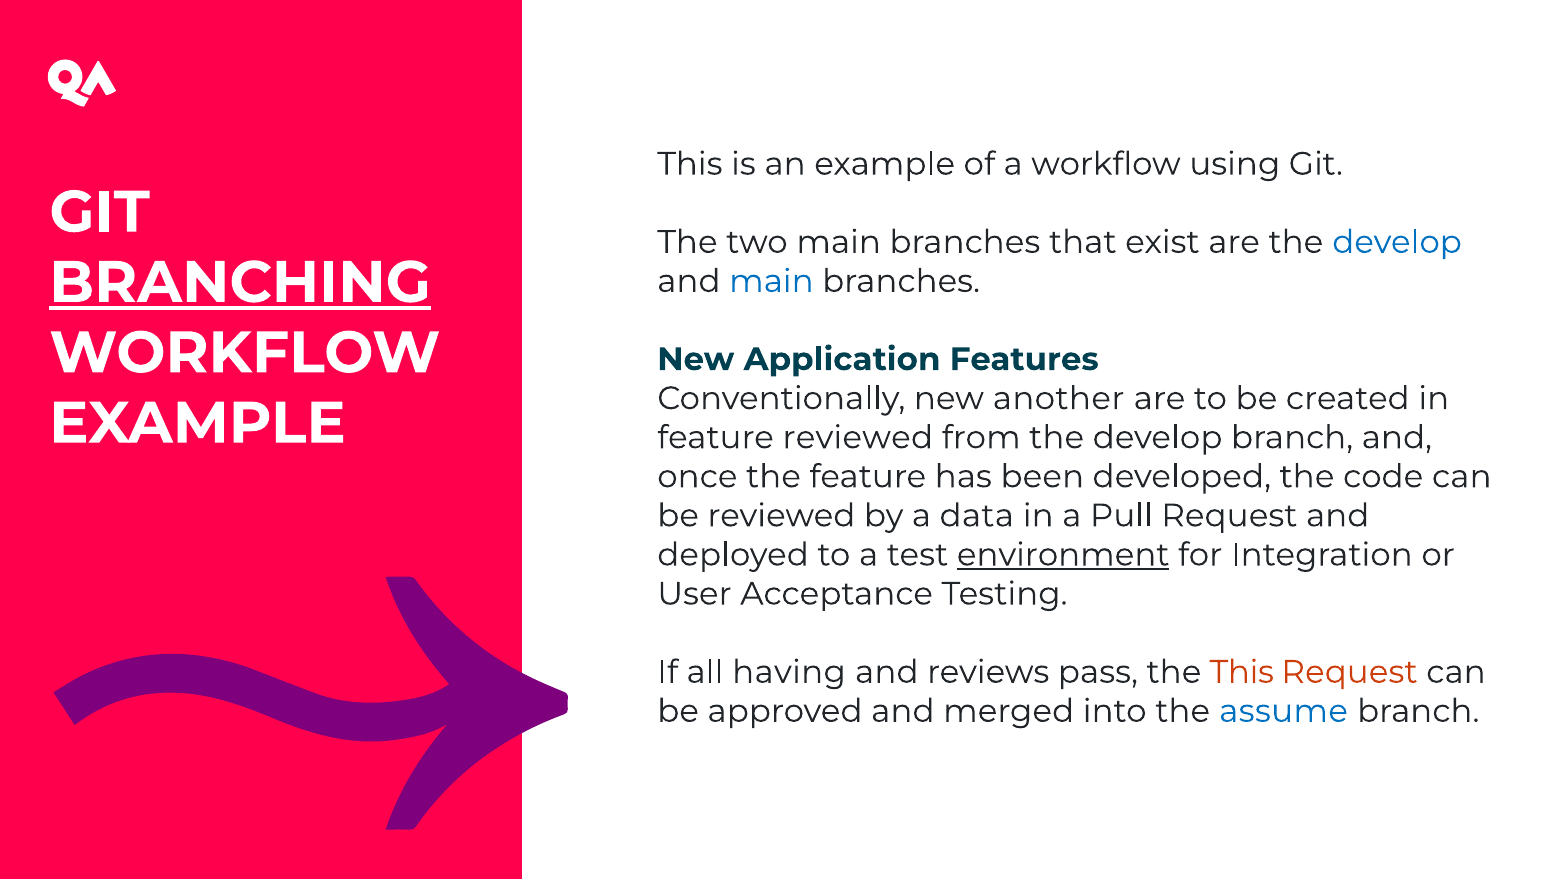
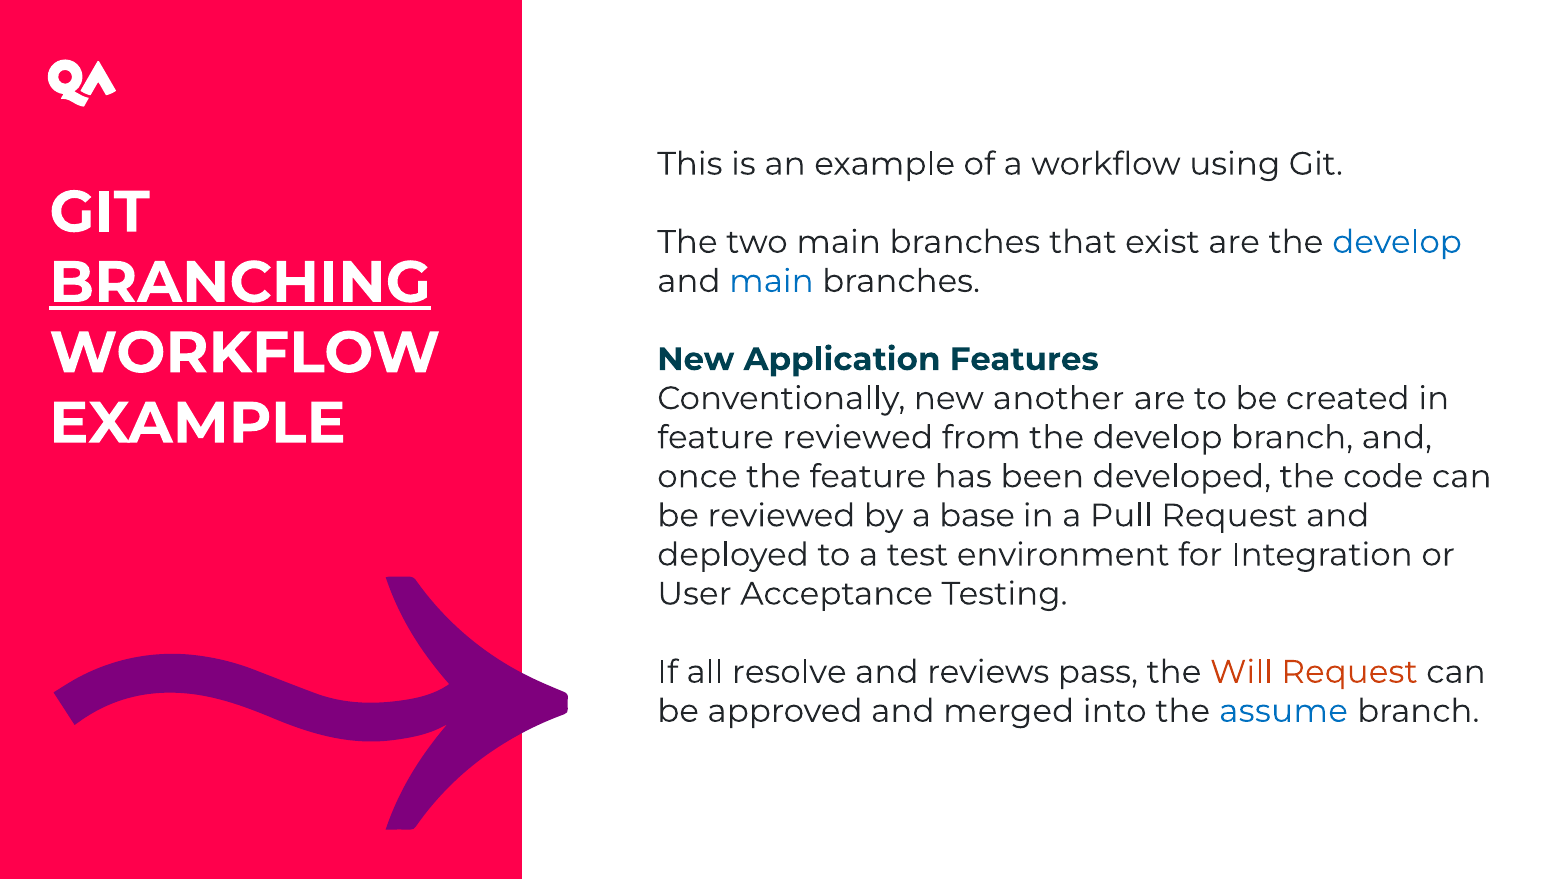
data: data -> base
environment underline: present -> none
having: having -> resolve
the This: This -> Will
